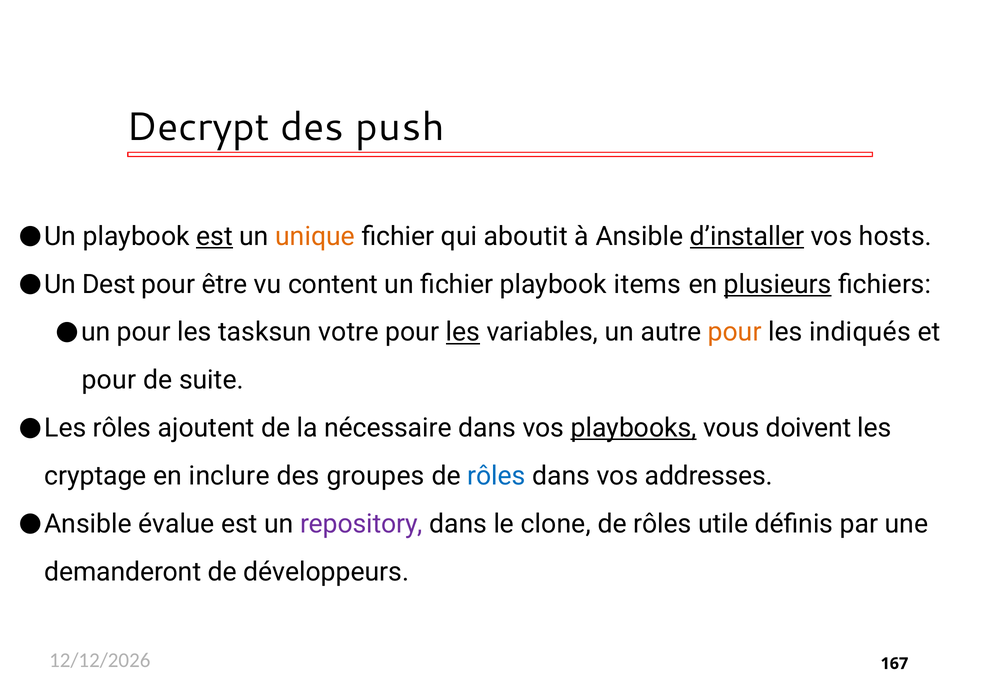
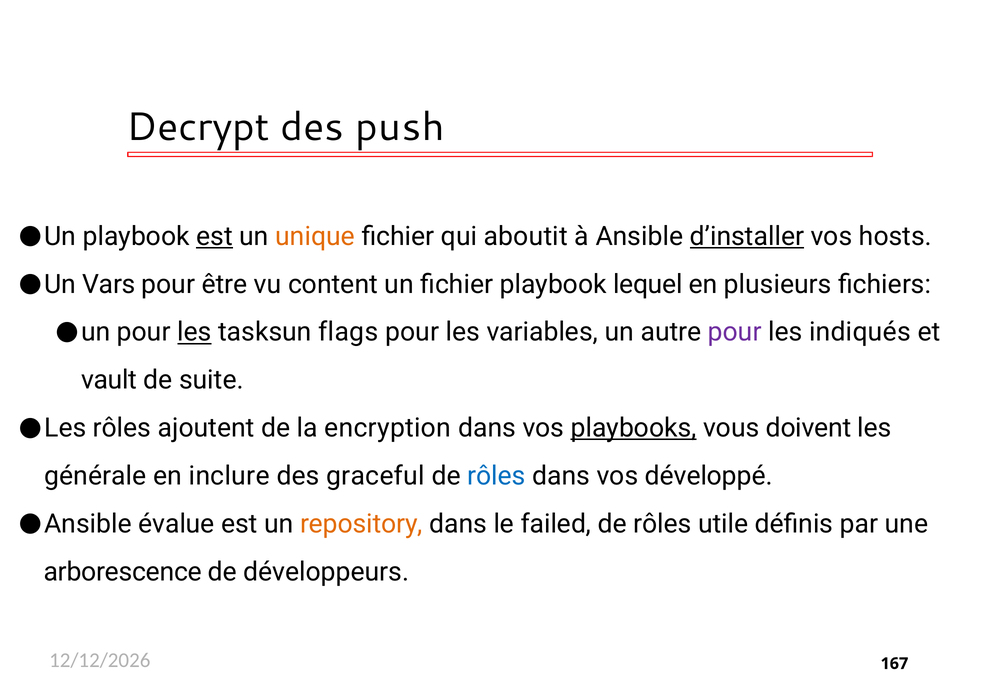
Dest: Dest -> Vars
items: items -> lequel
plusieurs underline: present -> none
les at (194, 332) underline: none -> present
votre: votre -> flags
les at (463, 332) underline: present -> none
pour at (735, 332) colour: orange -> purple
pour at (109, 380): pour -> vault
nécessaire: nécessaire -> encryption
cryptage: cryptage -> générale
groupes: groupes -> graceful
addresses: addresses -> développé
repository colour: purple -> orange
clone: clone -> failed
demanderont: demanderont -> arborescence
